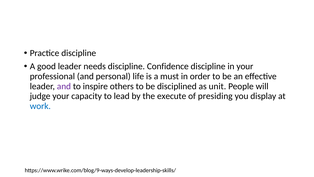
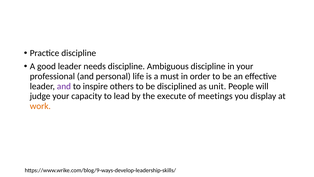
Confidence: Confidence -> Ambiguous
presiding: presiding -> meetings
work colour: blue -> orange
